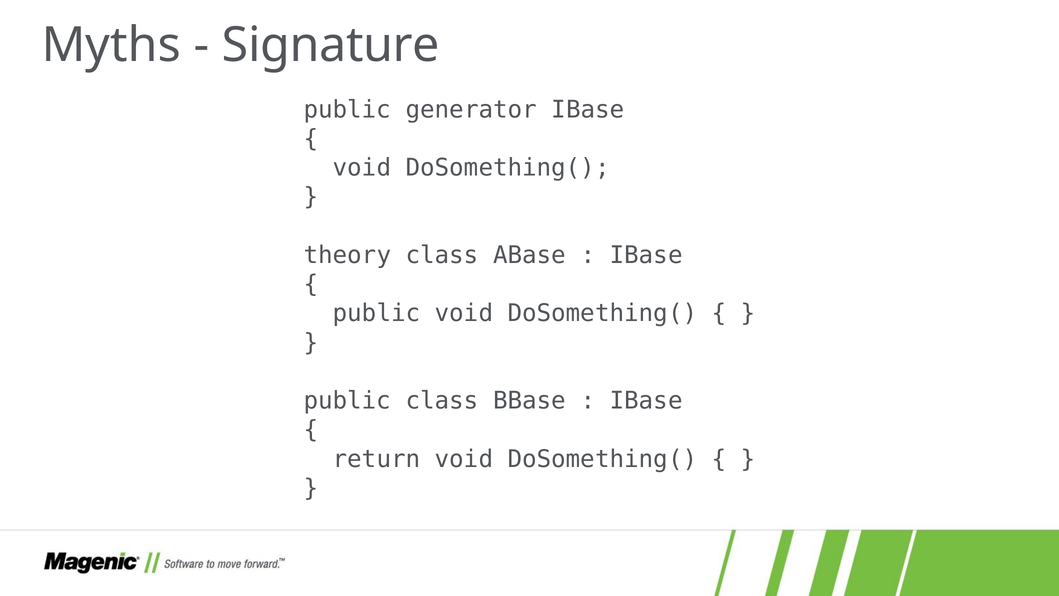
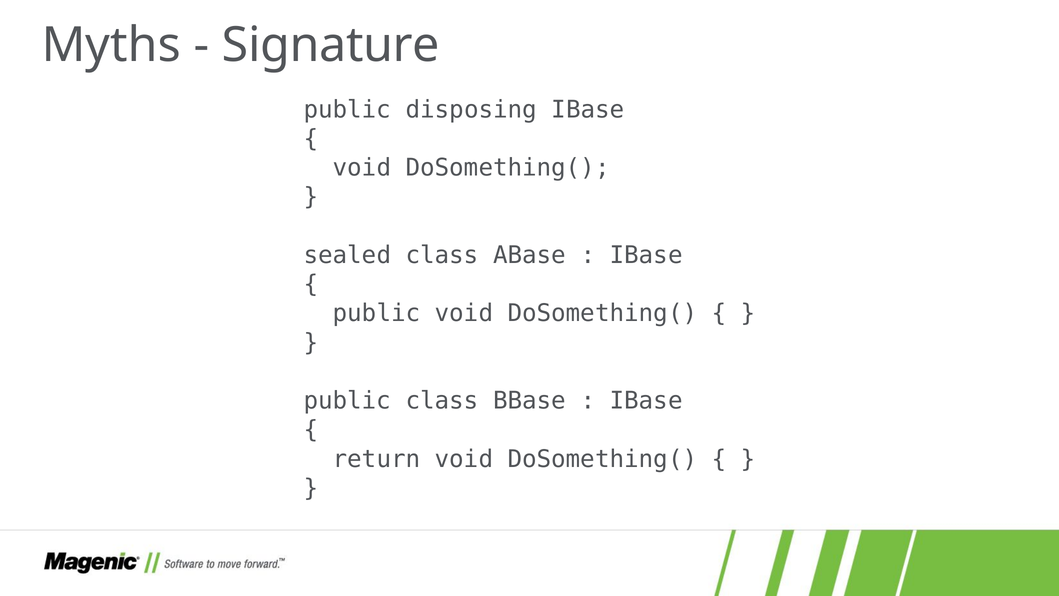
generator: generator -> disposing
theory: theory -> sealed
